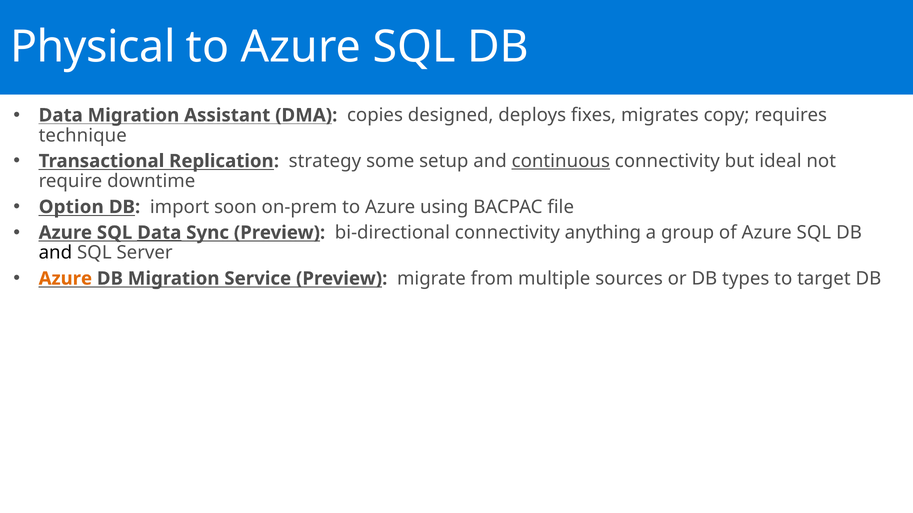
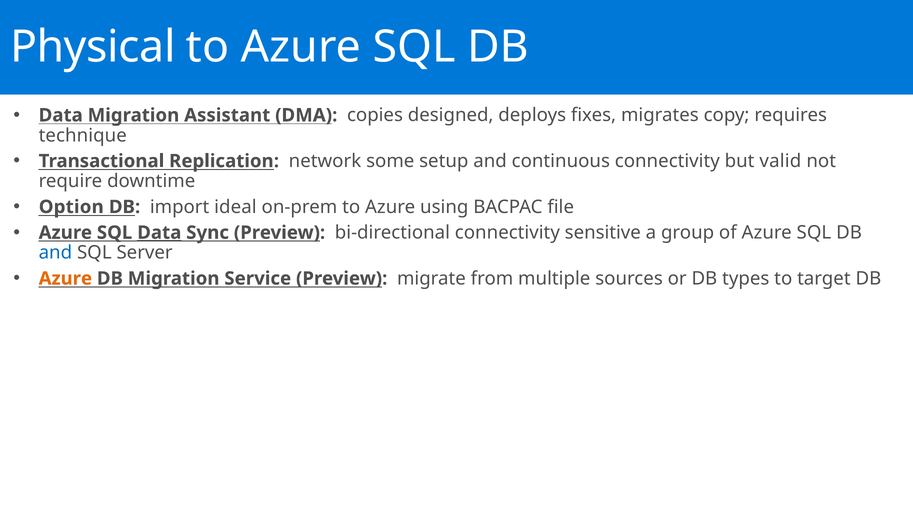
strategy: strategy -> network
continuous underline: present -> none
ideal: ideal -> valid
soon: soon -> ideal
anything: anything -> sensitive
and at (55, 253) colour: black -> blue
